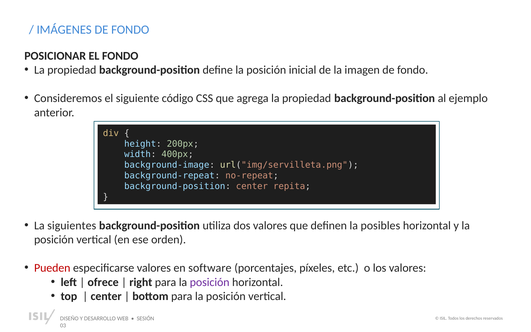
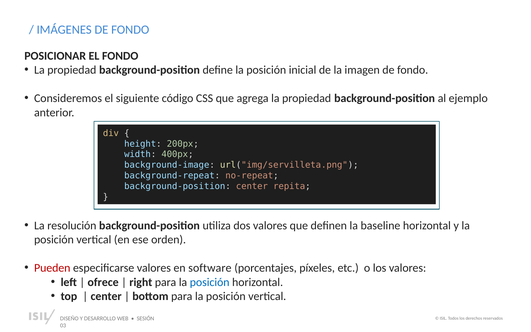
siguientes: siguientes -> resolución
posibles: posibles -> baseline
posición at (210, 282) colour: purple -> blue
